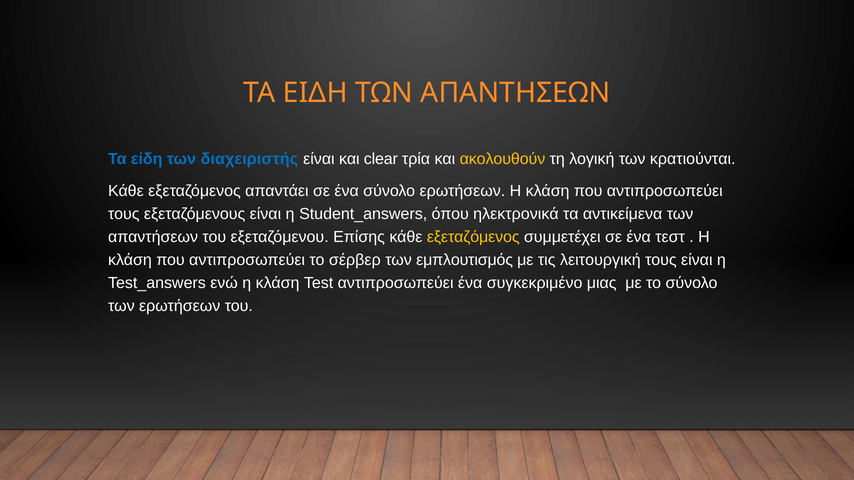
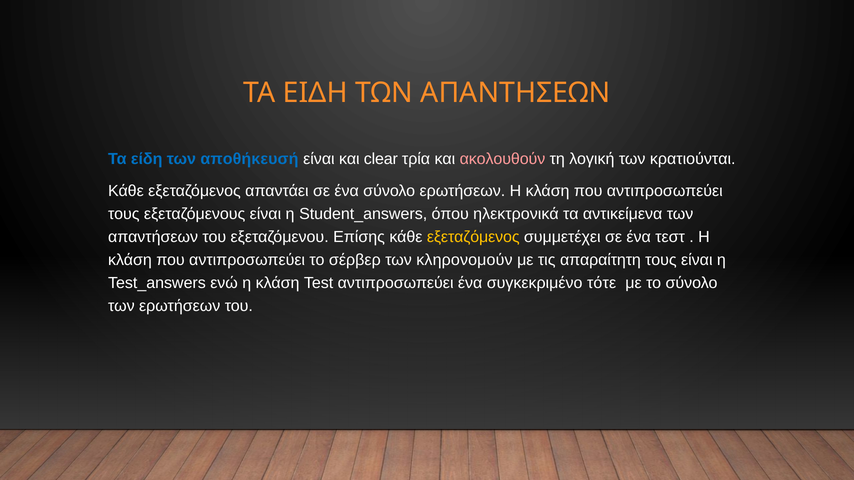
διαχειριστής: διαχειριστής -> αποθήκευσή
ακολουθούν colour: yellow -> pink
εμπλουτισμός: εμπλουτισμός -> κληρονομούν
λειτουργική: λειτουργική -> απαραίτητη
μιας: μιας -> τότε
